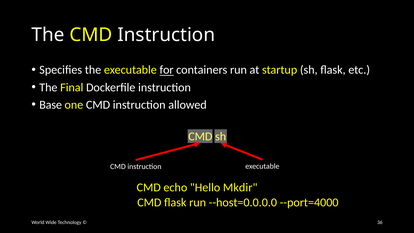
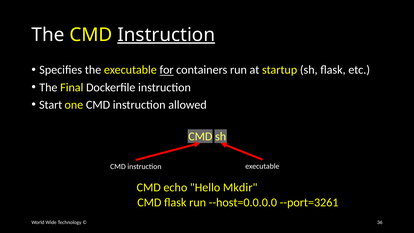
Instruction at (166, 35) underline: none -> present
Base: Base -> Start
--port=4000: --port=4000 -> --port=3261
